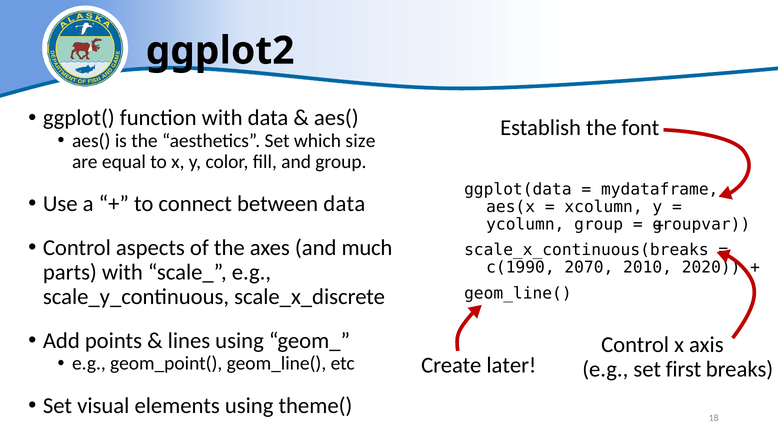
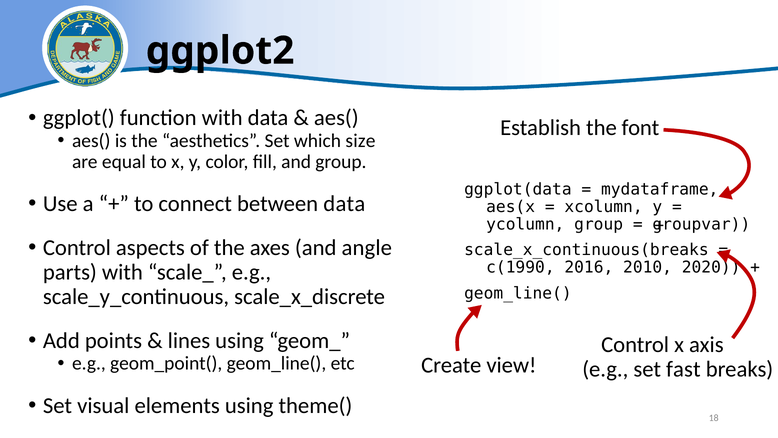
much: much -> angle
2070: 2070 -> 2016
later: later -> view
first: first -> fast
